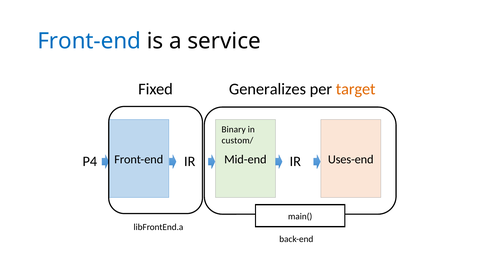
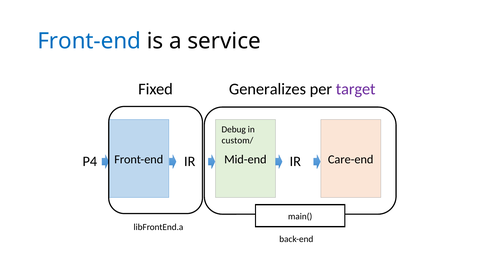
target colour: orange -> purple
Binary: Binary -> Debug
Uses-end: Uses-end -> Care-end
